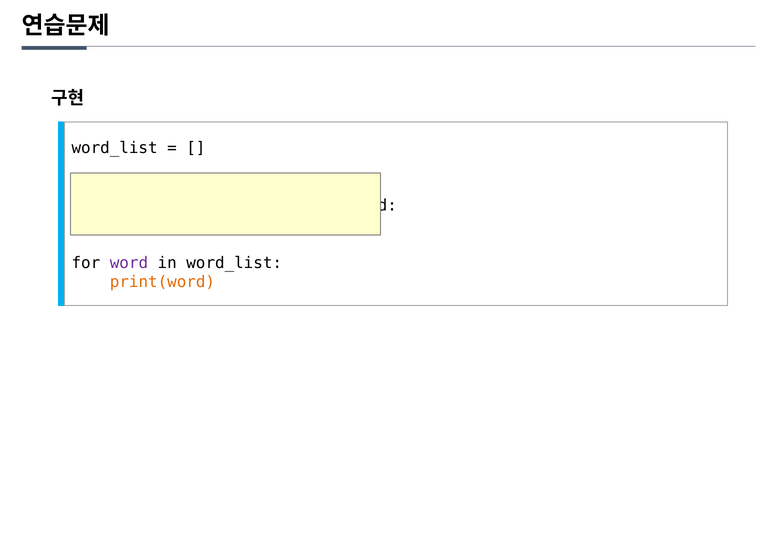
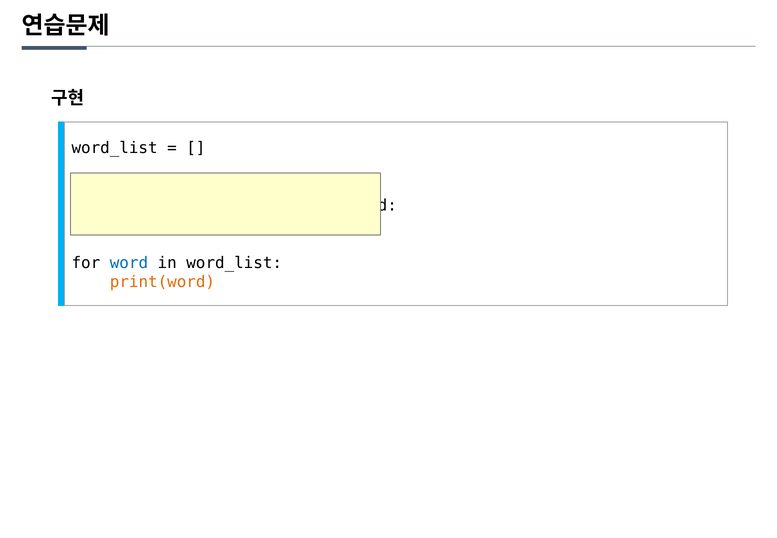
word at (129, 263) colour: purple -> blue
